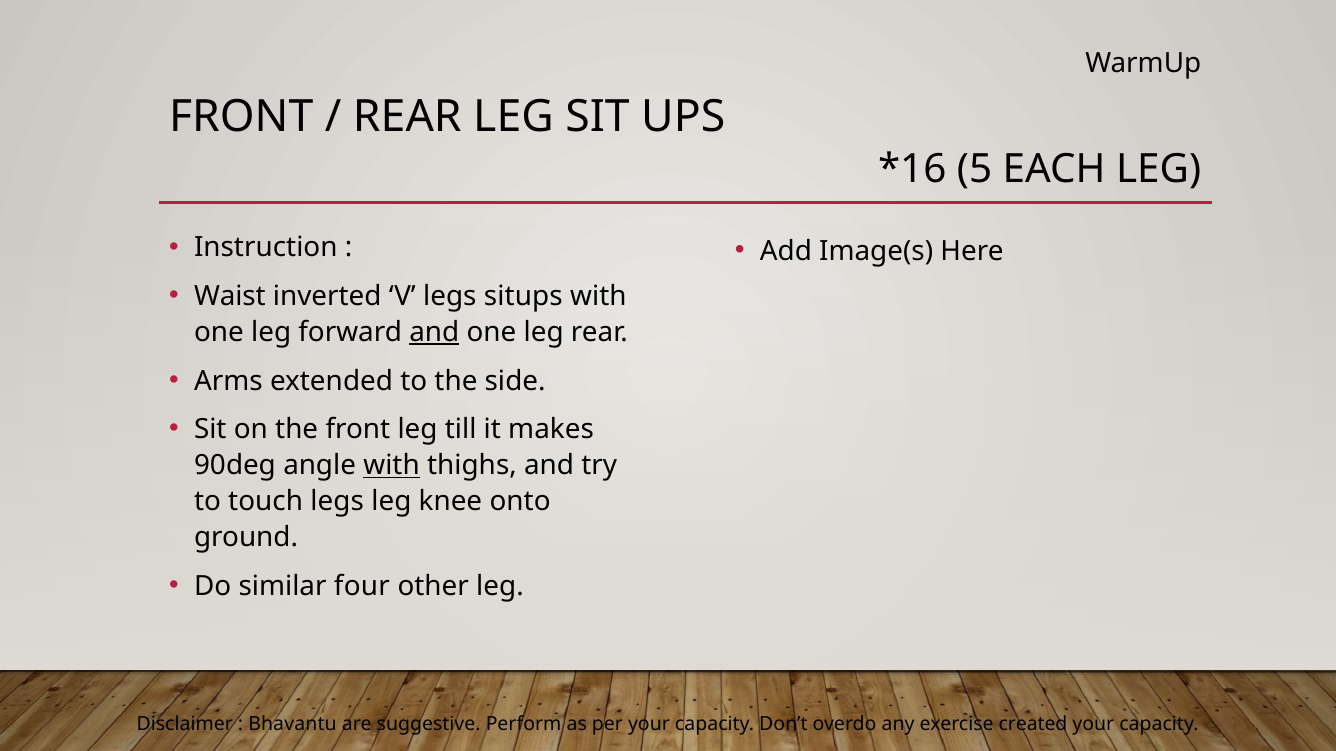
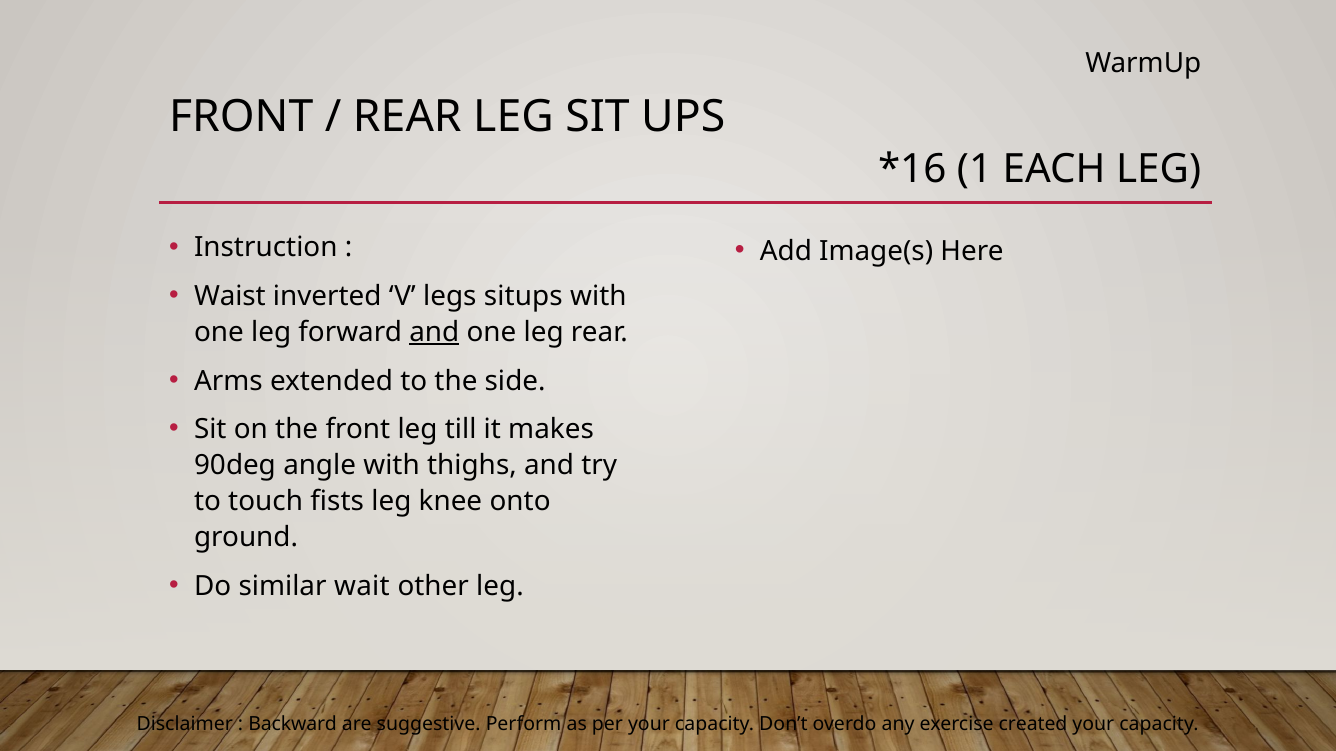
5: 5 -> 1
with at (392, 466) underline: present -> none
touch legs: legs -> fists
four: four -> wait
Bhavantu: Bhavantu -> Backward
